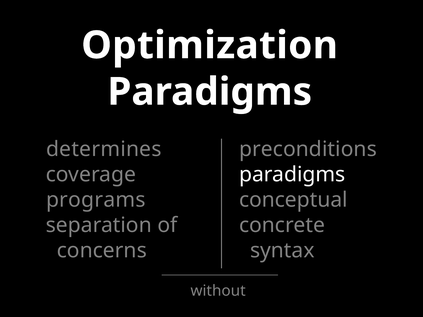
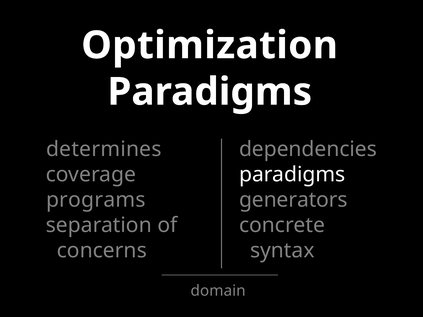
preconditions: preconditions -> dependencies
conceptual: conceptual -> generators
without: without -> domain
